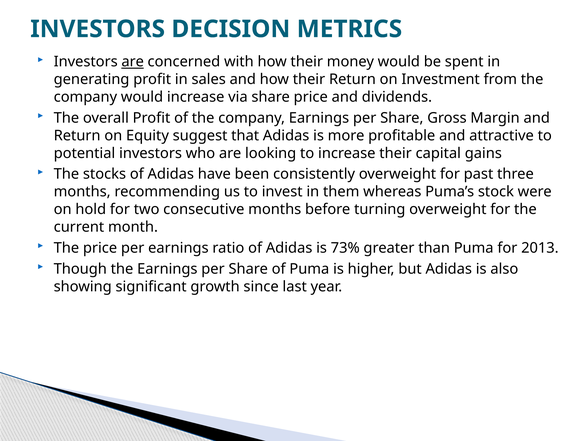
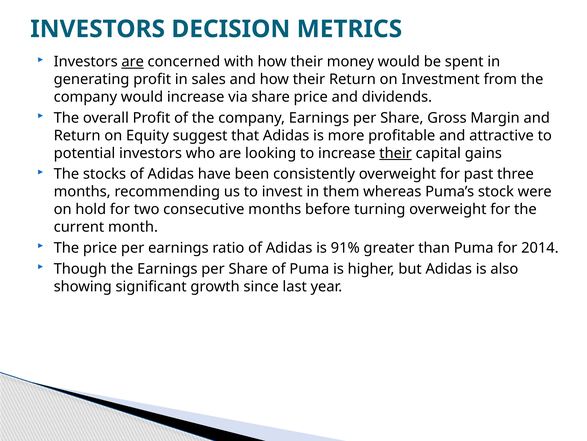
their at (396, 153) underline: none -> present
73%: 73% -> 91%
2013: 2013 -> 2014
